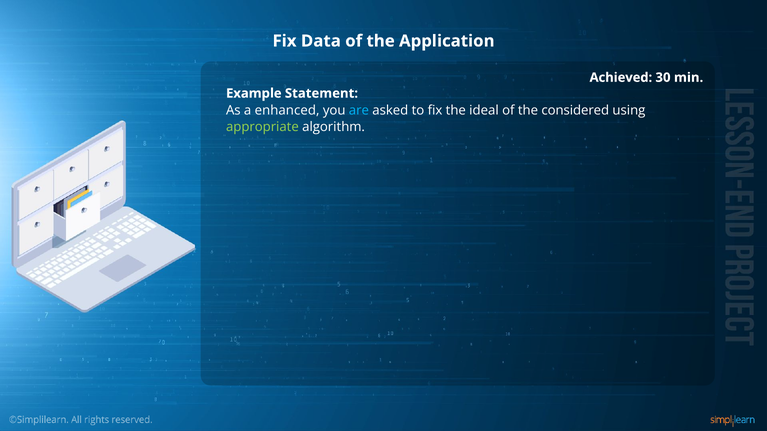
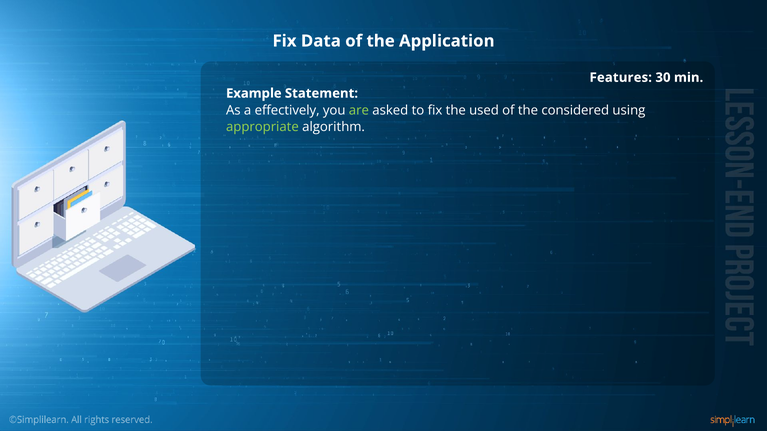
Achieved: Achieved -> Features
enhanced: enhanced -> effectively
are colour: light blue -> light green
ideal: ideal -> used
